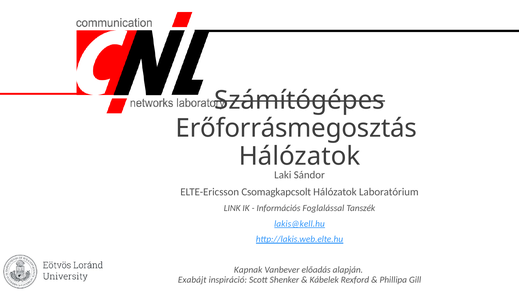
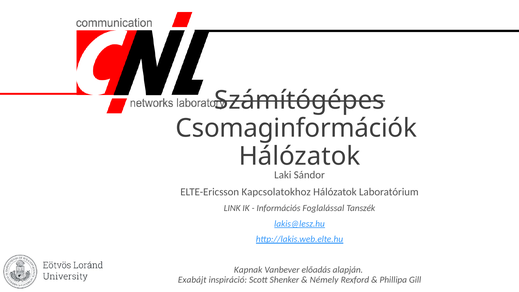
Erőforrásmegosztás: Erőforrásmegosztás -> Csomaginformációk
Csomagkapcsolt: Csomagkapcsolt -> Kapcsolatokhoz
lakis@kell.hu: lakis@kell.hu -> lakis@lesz.hu
Kábelek: Kábelek -> Némely
